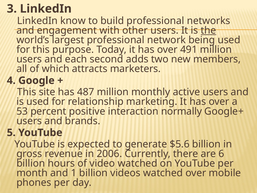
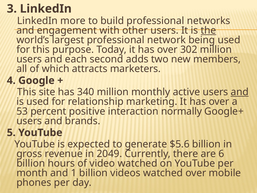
know: know -> more
491: 491 -> 302
487: 487 -> 340
and at (240, 92) underline: none -> present
2006: 2006 -> 2049
